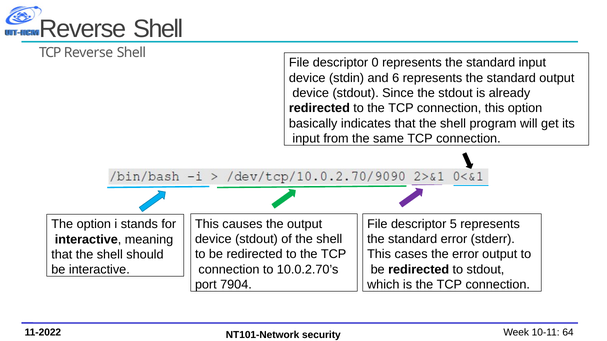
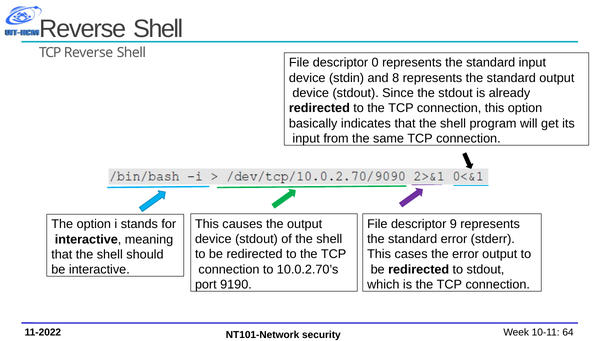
6: 6 -> 8
5: 5 -> 9
7904: 7904 -> 9190
